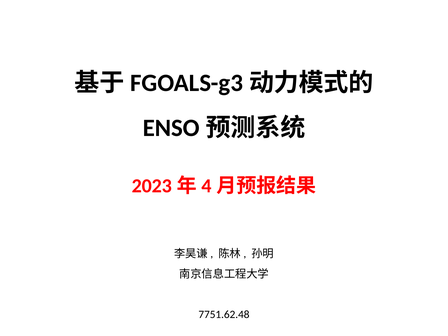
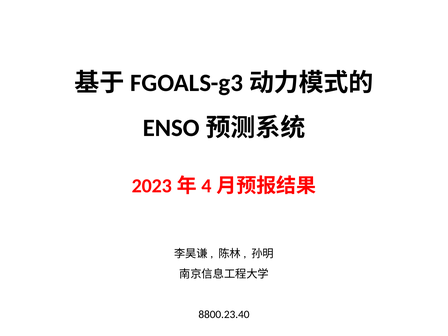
7751.62.48: 7751.62.48 -> 8800.23.40
